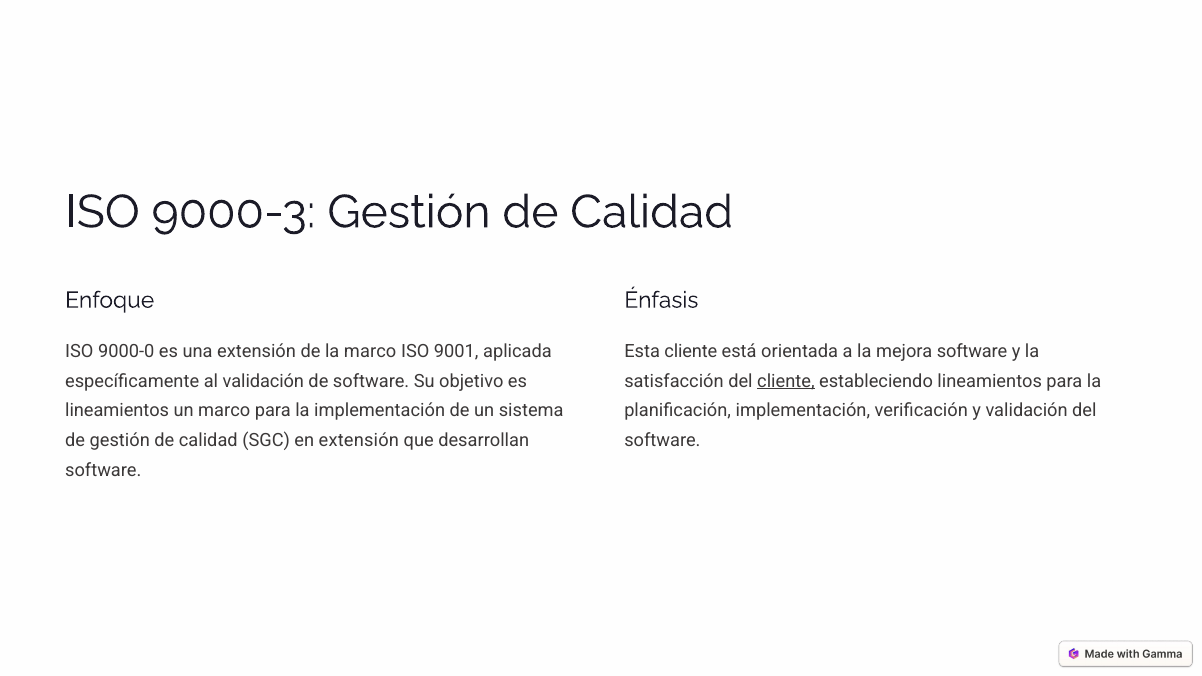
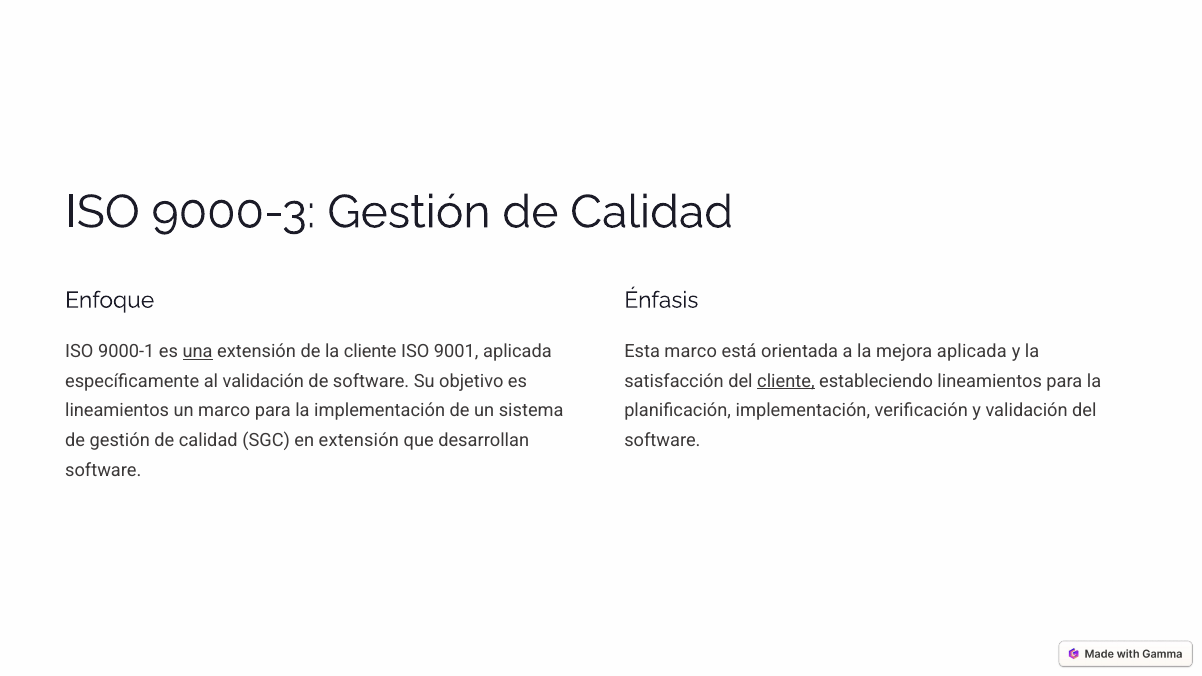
9000-0: 9000-0 -> 9000-1
una underline: none -> present
la marco: marco -> cliente
Esta cliente: cliente -> marco
mejora software: software -> aplicada
